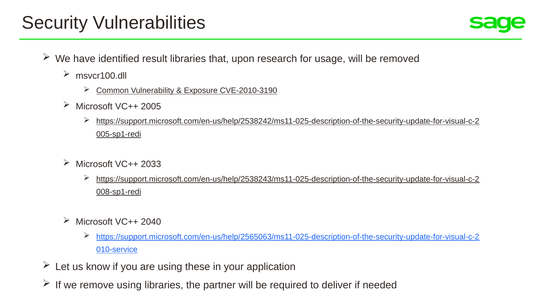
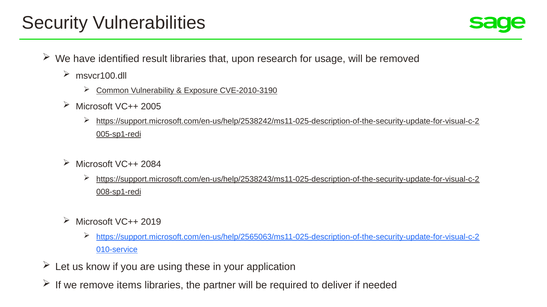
2033: 2033 -> 2084
2040: 2040 -> 2019
remove using: using -> items
